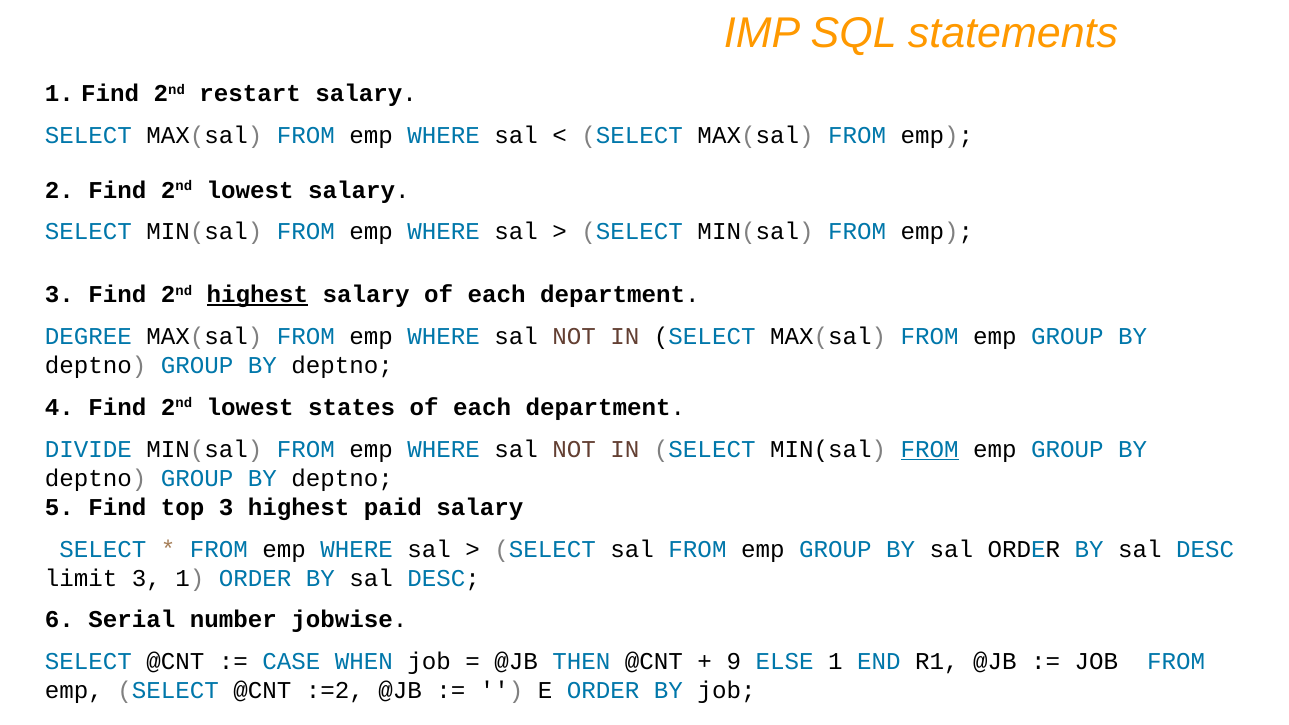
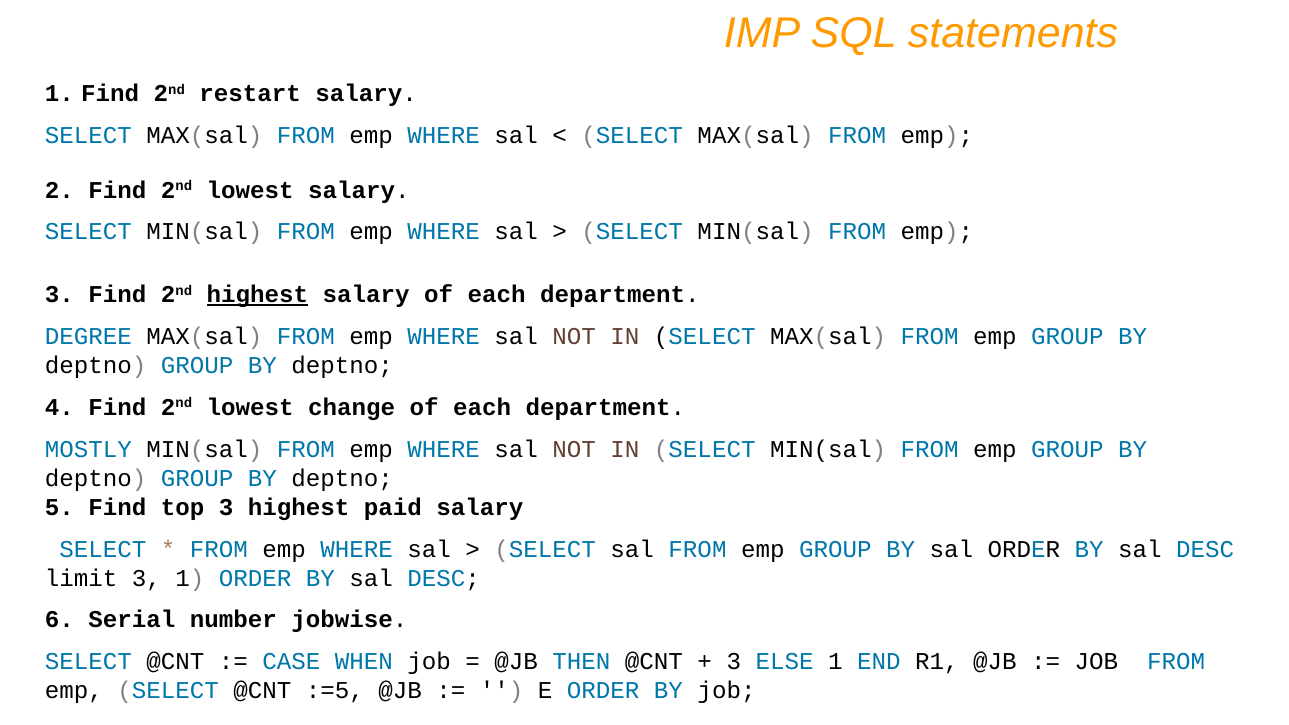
states: states -> change
DIVIDE: DIVIDE -> MOSTLY
FROM at (930, 449) underline: present -> none
9 at (734, 661): 9 -> 3
:=2: :=2 -> :=5
